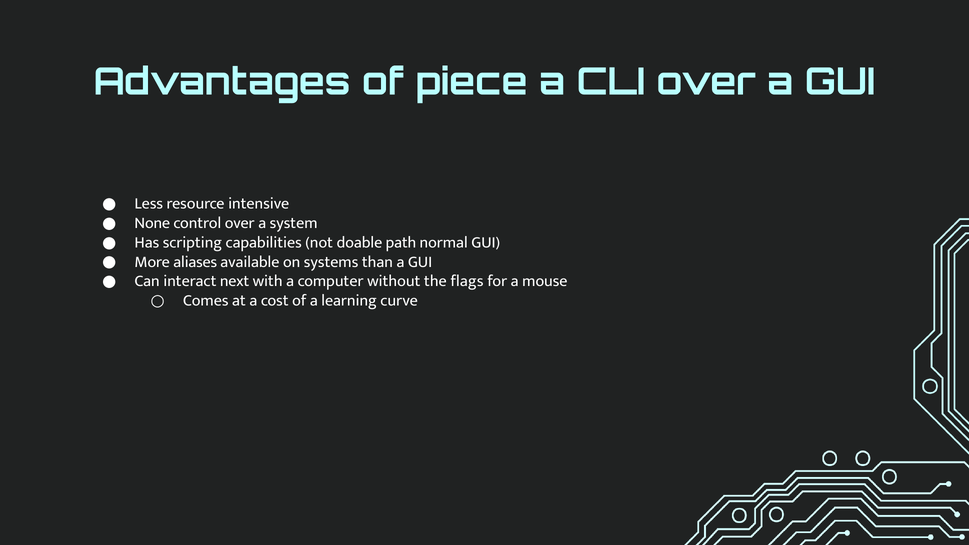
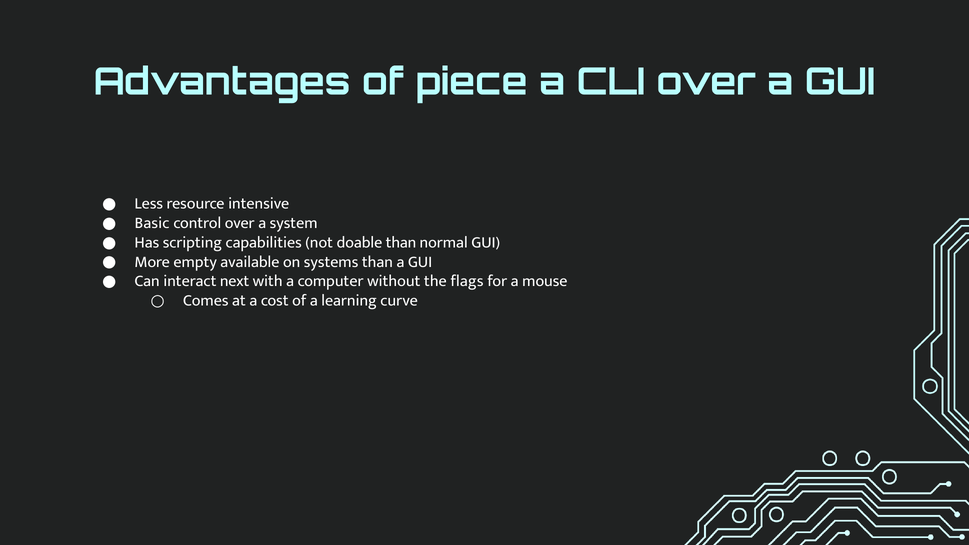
None: None -> Basic
doable path: path -> than
aliases: aliases -> empty
